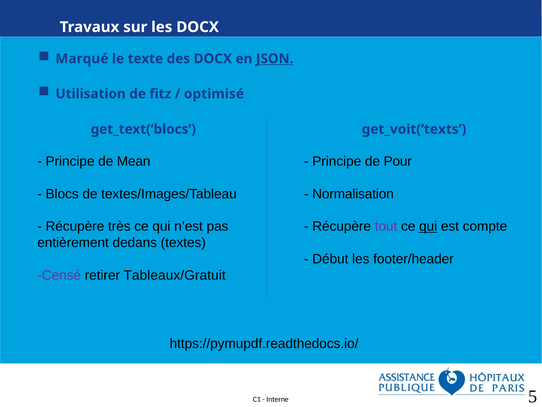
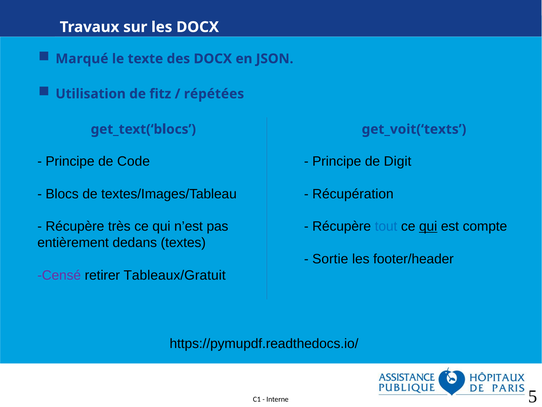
JSON underline: present -> none
optimisé: optimisé -> répétées
Mean: Mean -> Code
Pour: Pour -> Digit
Normalisation: Normalisation -> Récupération
tout colour: purple -> blue
Début: Début -> Sortie
